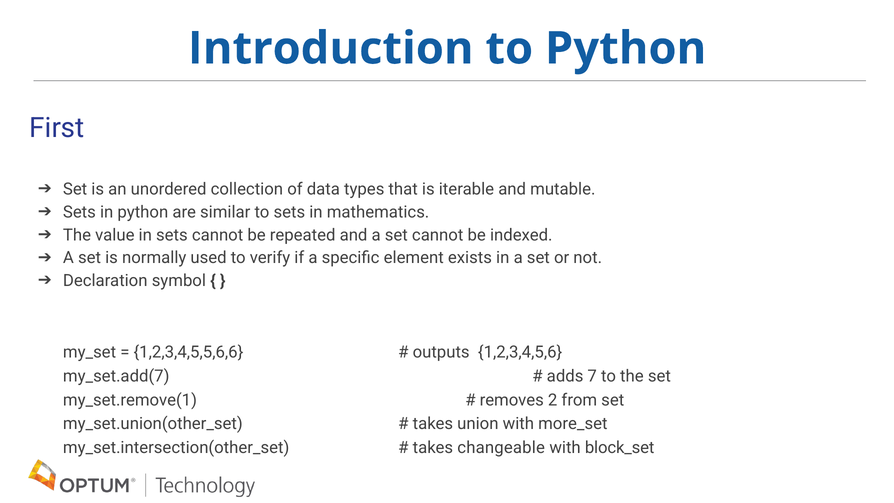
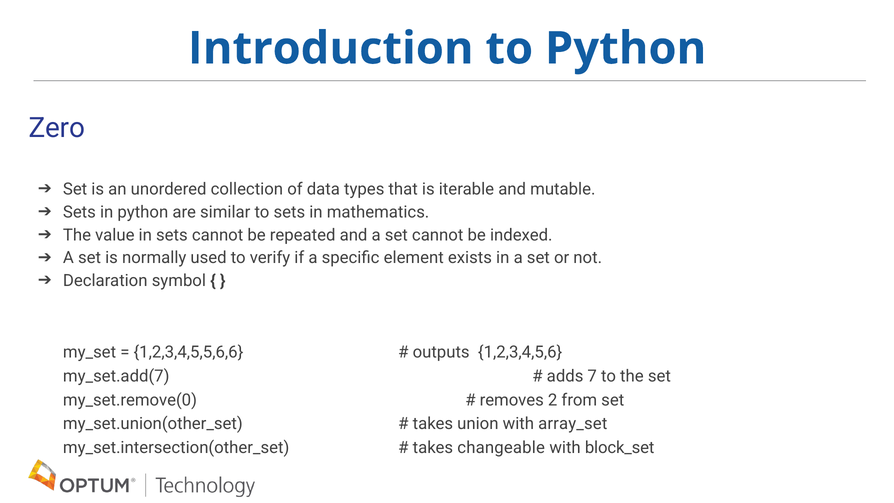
First: First -> Zero
my_set.remove(1: my_set.remove(1 -> my_set.remove(0
more_set: more_set -> array_set
